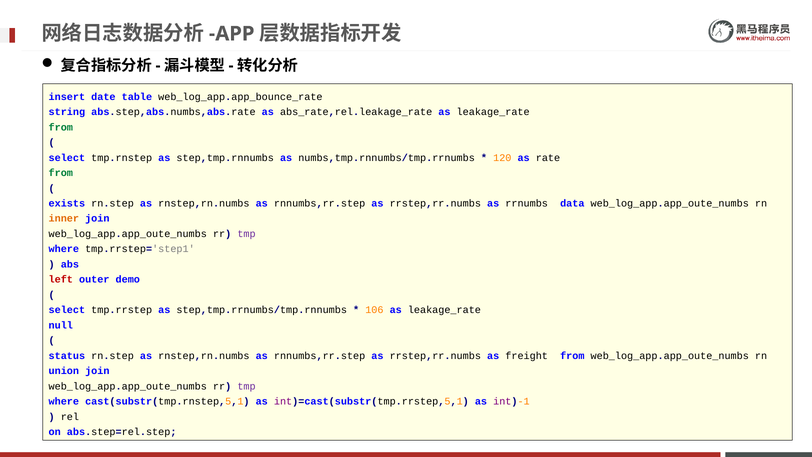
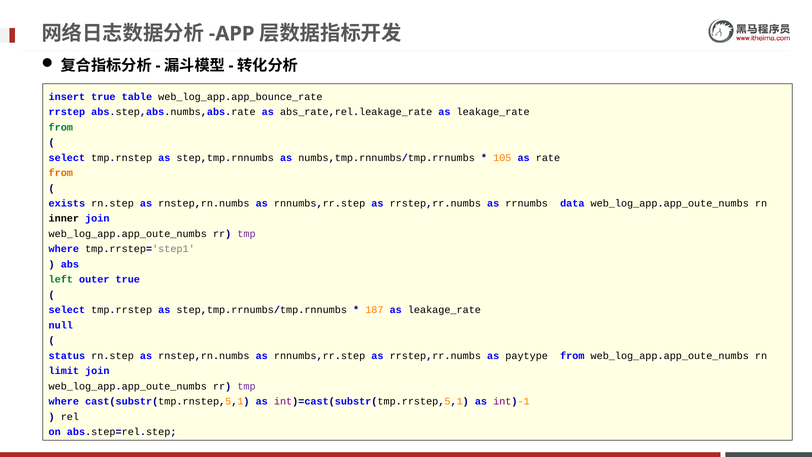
insert date: date -> true
string: string -> rrstep
120: 120 -> 105
from at (61, 173) colour: green -> orange
inner colour: orange -> black
left colour: red -> green
outer demo: demo -> true
106: 106 -> 187
freight: freight -> paytype
union: union -> limit
